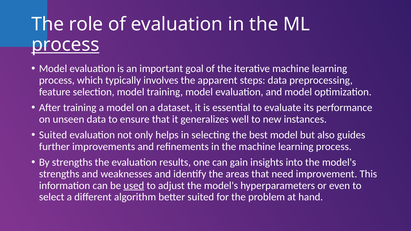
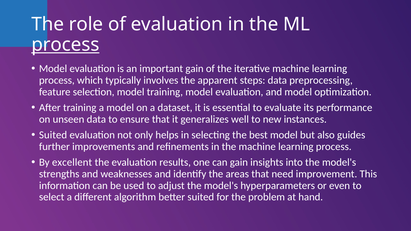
important goal: goal -> gain
By strengths: strengths -> excellent
used underline: present -> none
